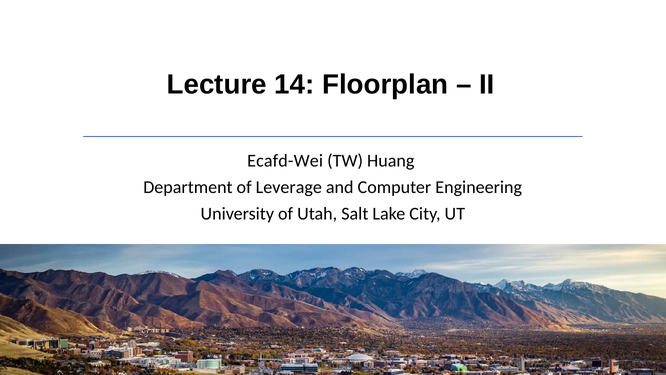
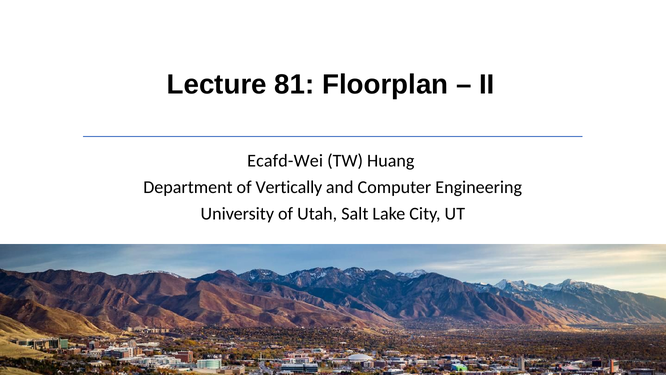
14: 14 -> 81
Leverage: Leverage -> Vertically
